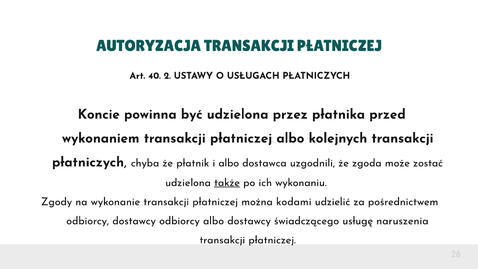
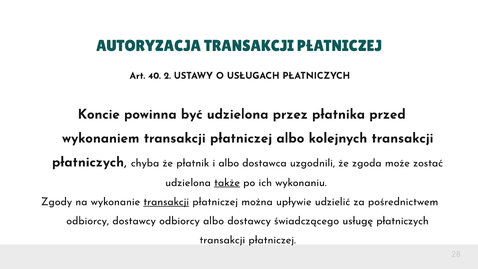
transakcji at (166, 202) underline: none -> present
kodami: kodami -> upływie
usługę naruszenia: naruszenia -> płatniczych
